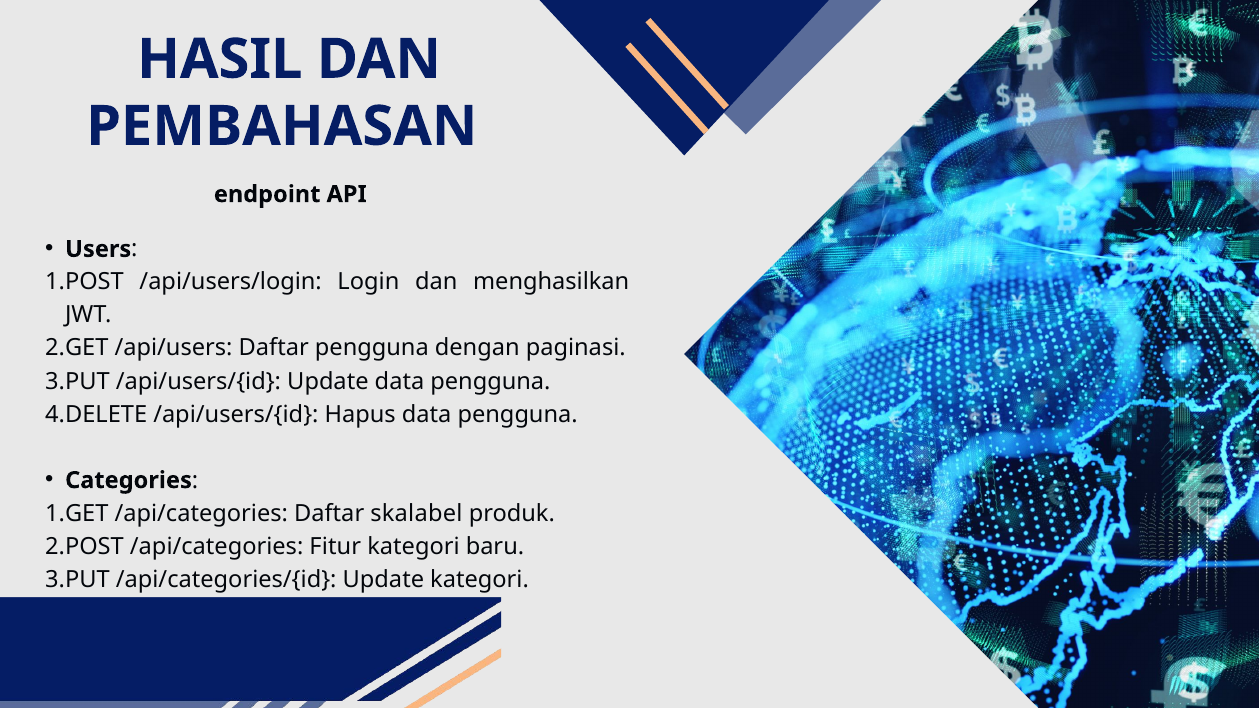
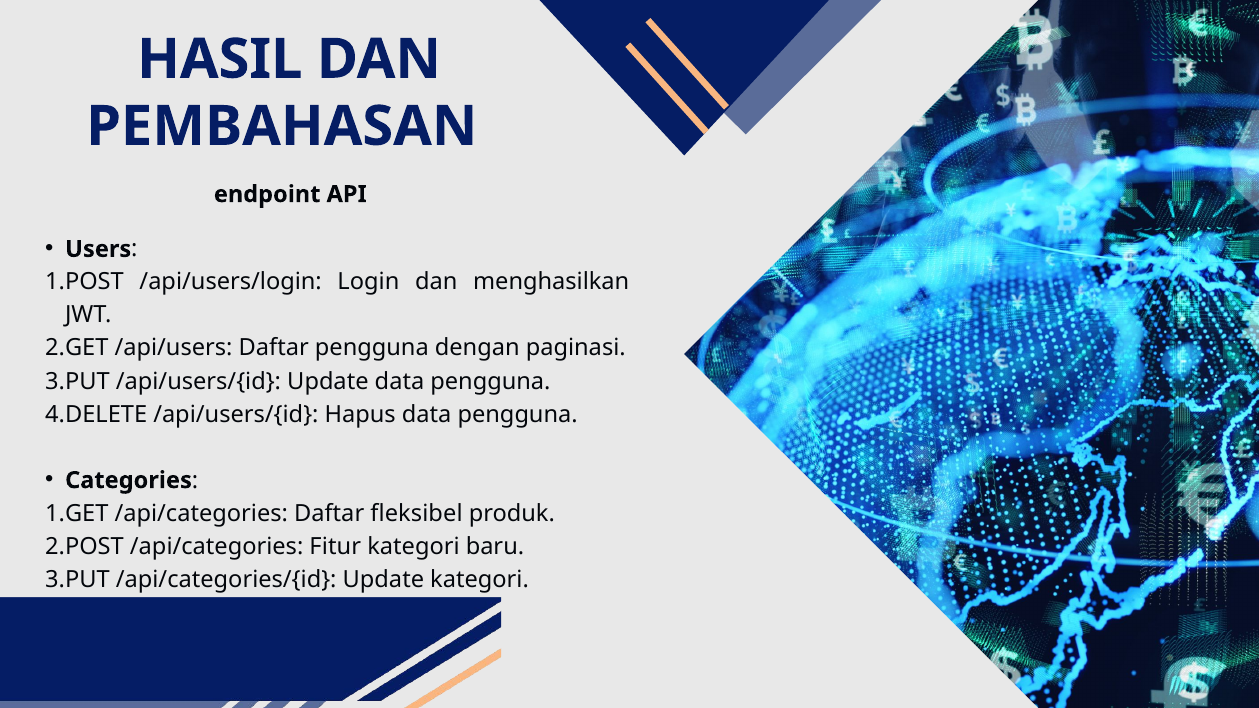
skalabel: skalabel -> fleksibel
